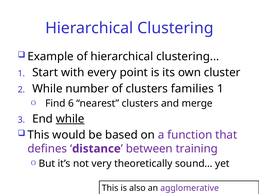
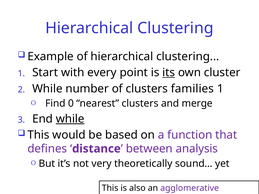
its underline: none -> present
6: 6 -> 0
training: training -> analysis
